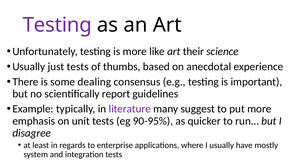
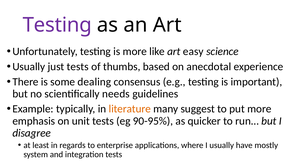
their: their -> easy
report: report -> needs
literature colour: purple -> orange
